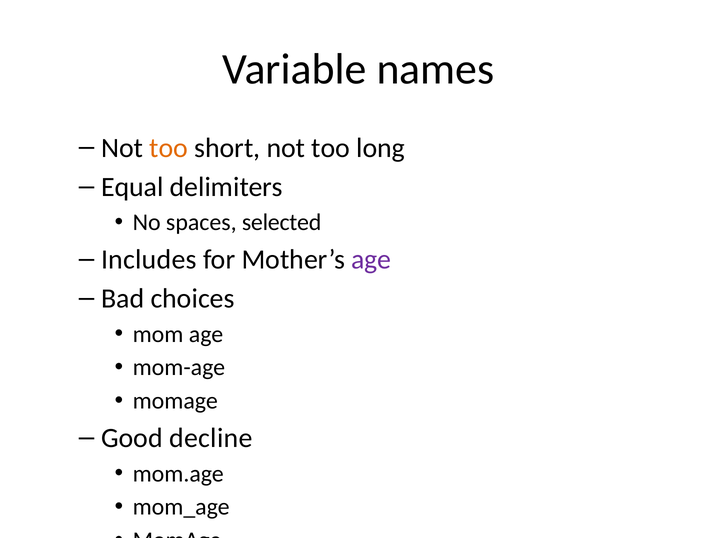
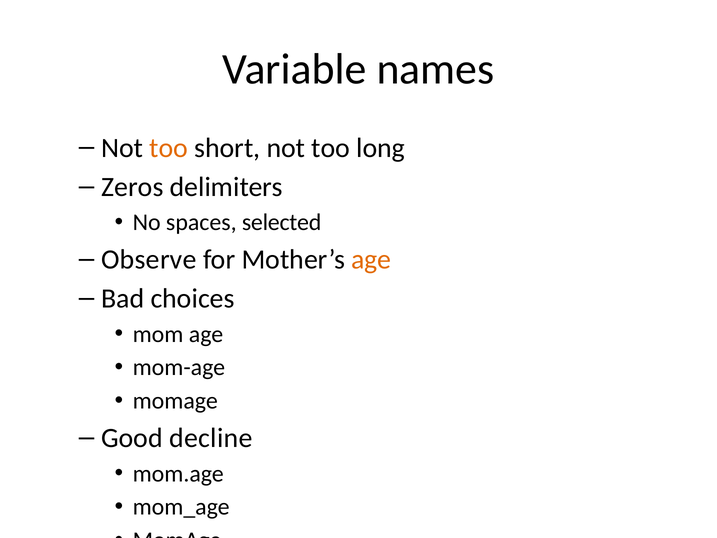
Equal: Equal -> Zeros
Includes: Includes -> Observe
age at (371, 259) colour: purple -> orange
